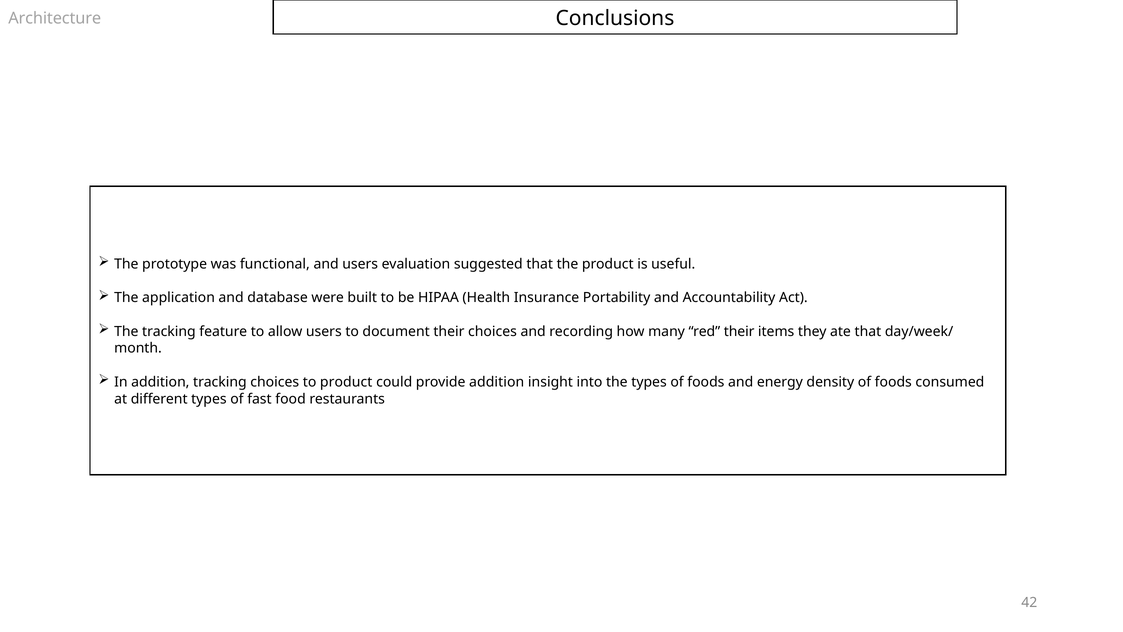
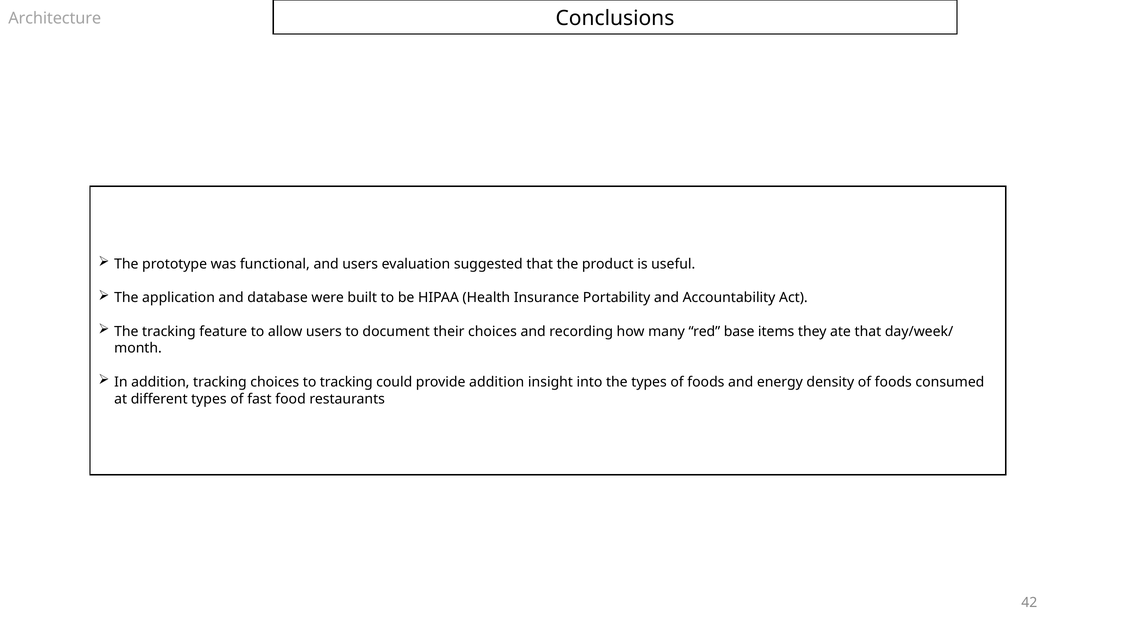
red their: their -> base
to product: product -> tracking
